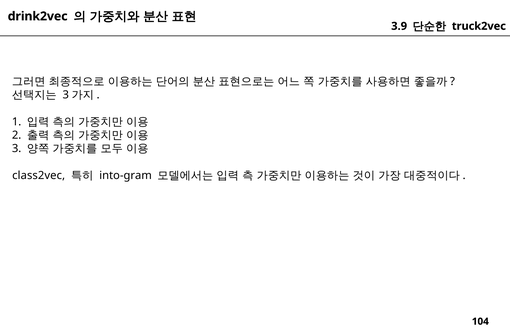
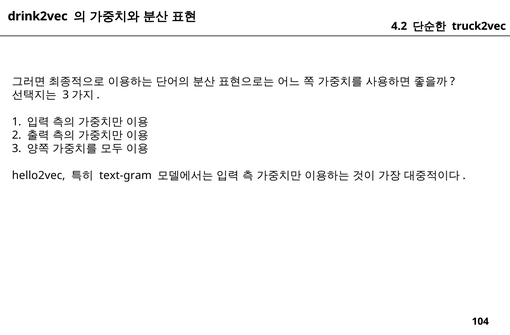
3.9: 3.9 -> 4.2
class2vec: class2vec -> hello2vec
into-gram: into-gram -> text-gram
